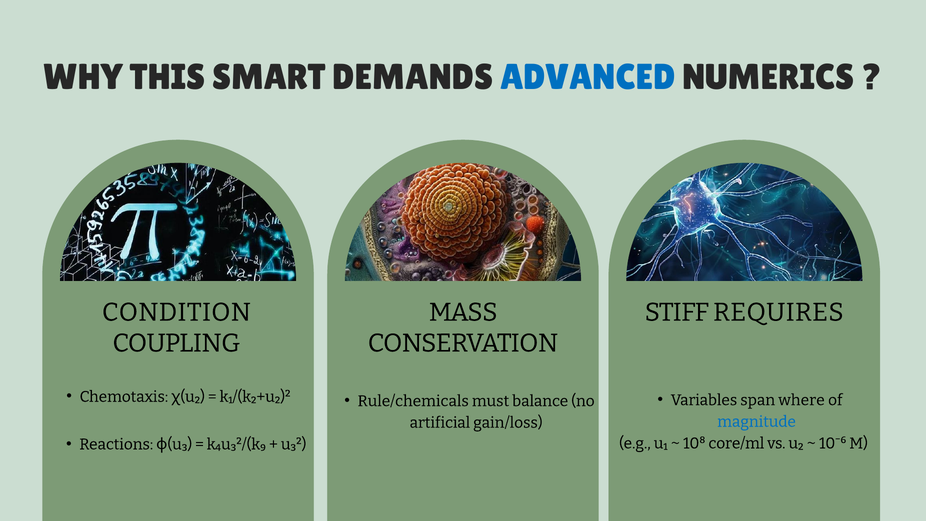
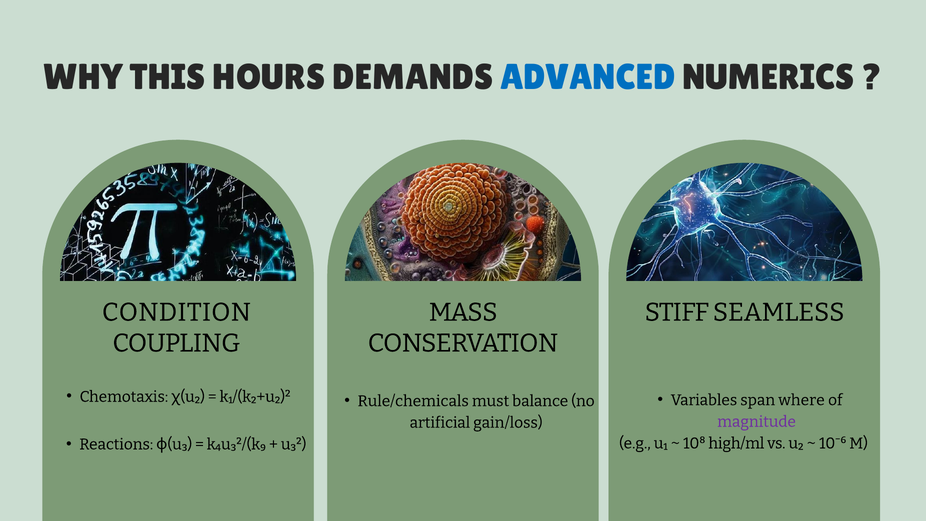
SMART: SMART -> HOURS
REQUIRES: REQUIRES -> SEAMLESS
magnitude colour: blue -> purple
core/ml: core/ml -> high/ml
